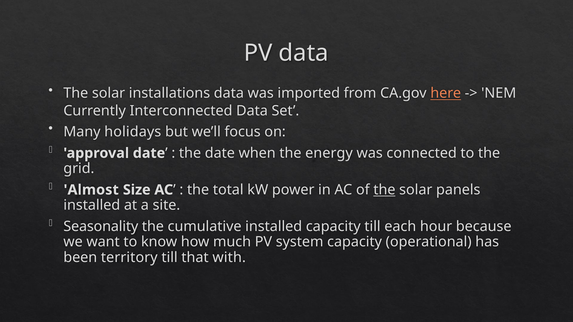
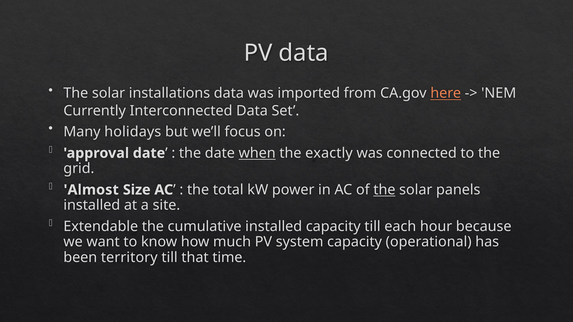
when underline: none -> present
energy: energy -> exactly
Seasonality: Seasonality -> Extendable
with: with -> time
